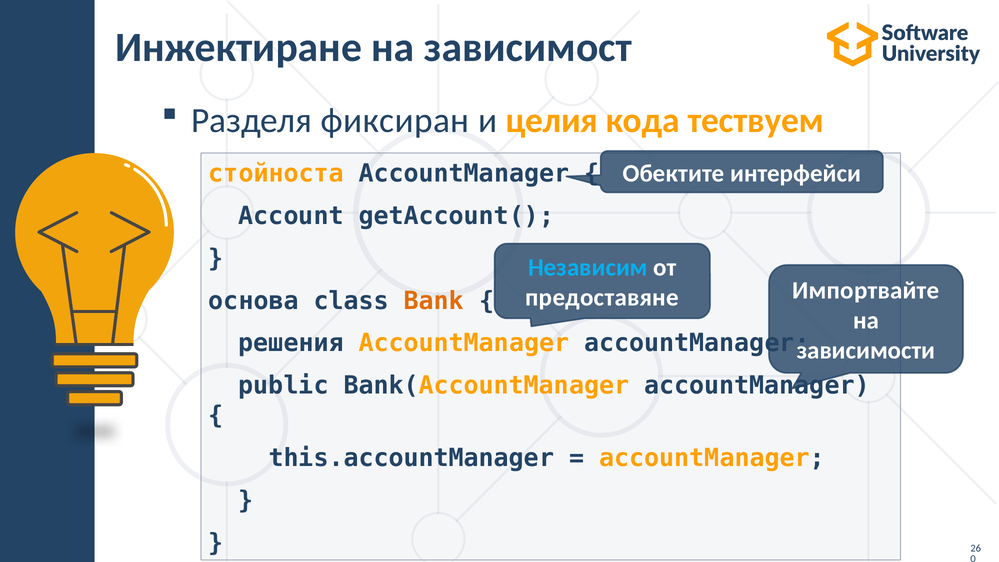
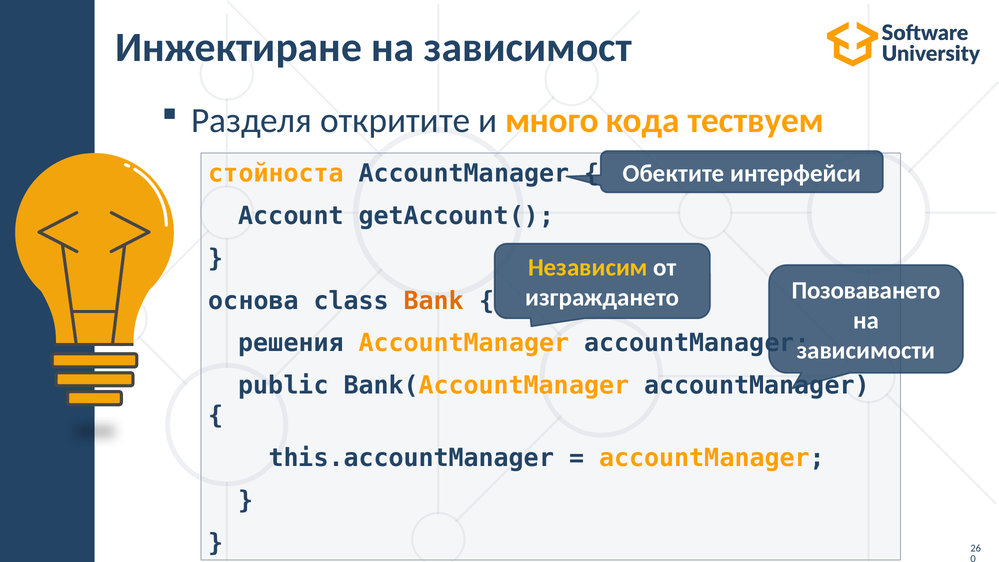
фиксиран: фиксиран -> откритите
целия: целия -> много
Независим colour: light blue -> yellow
Импортвайте: Импортвайте -> Позоваването
предоставяне: предоставяне -> изграждането
